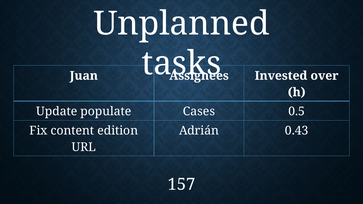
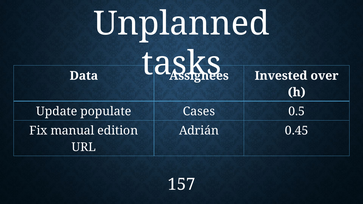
Juan: Juan -> Data
content: content -> manual
0.43: 0.43 -> 0.45
